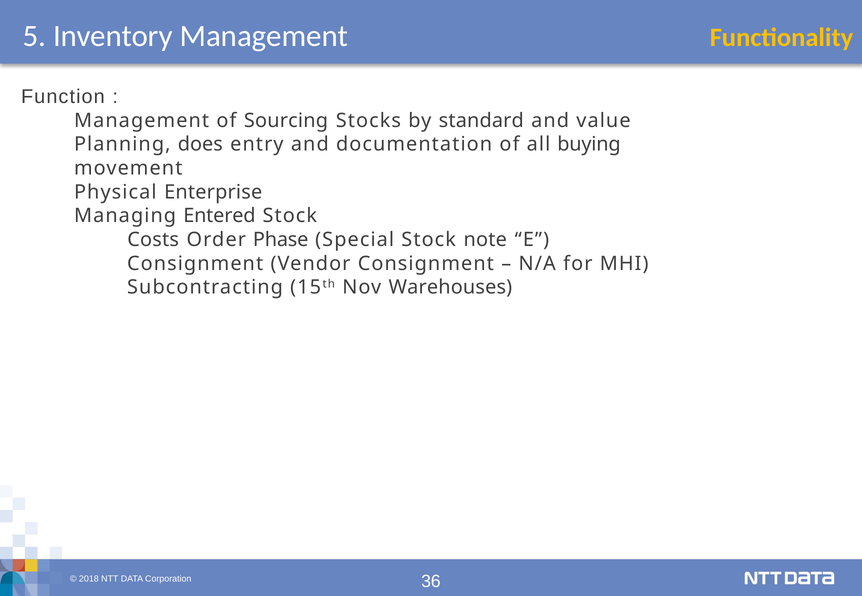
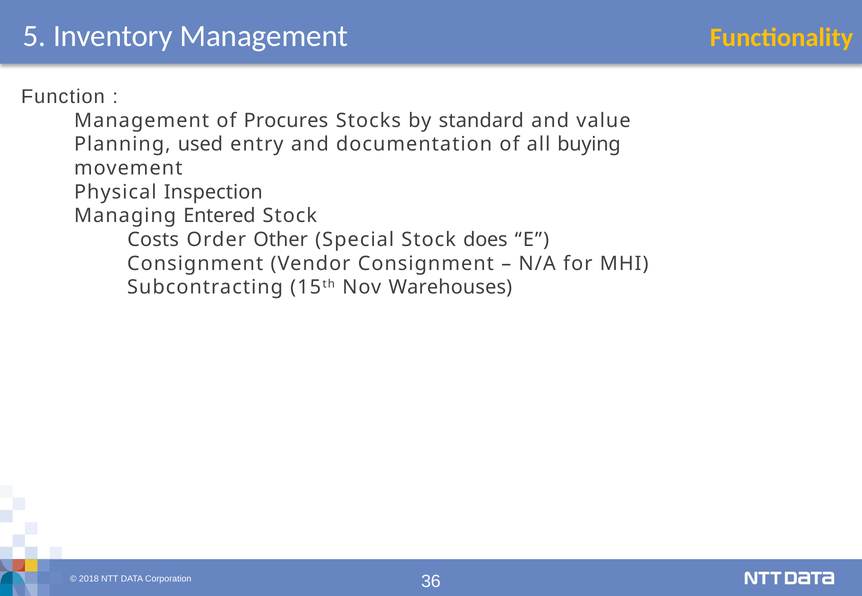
Sourcing: Sourcing -> Procures
does: does -> used
Enterprise: Enterprise -> Inspection
Phase: Phase -> Other
note: note -> does
